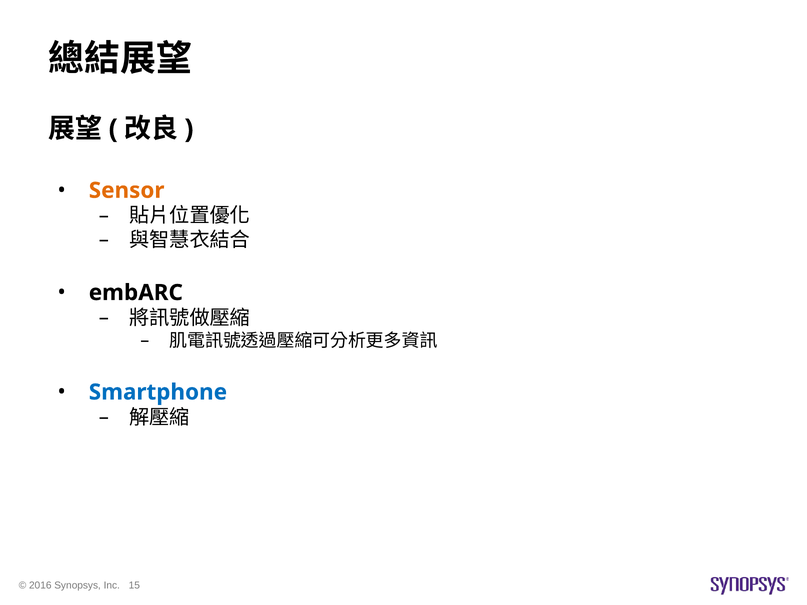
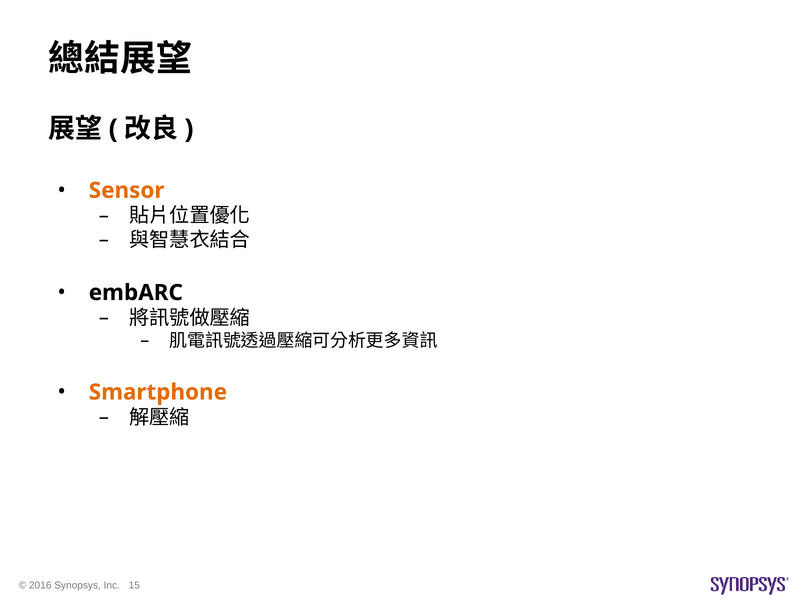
Smartphone colour: blue -> orange
